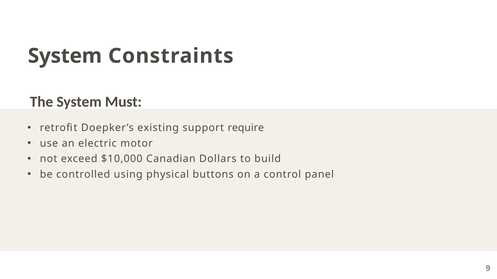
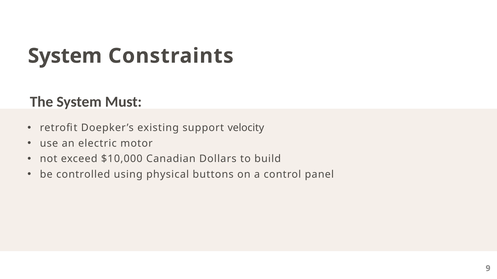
require: require -> velocity
